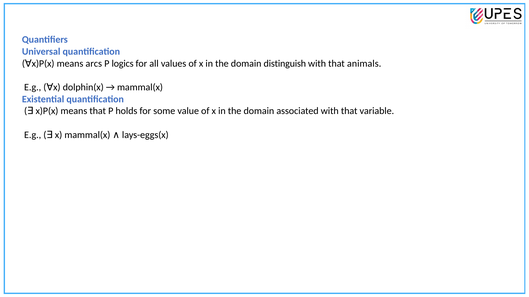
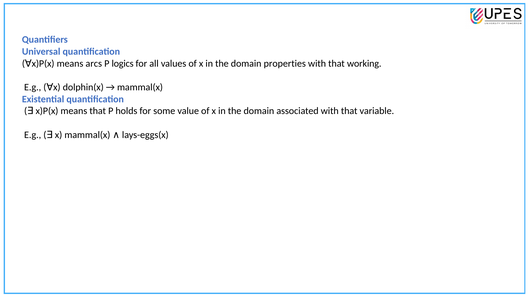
distinguish: distinguish -> properties
animals: animals -> working
